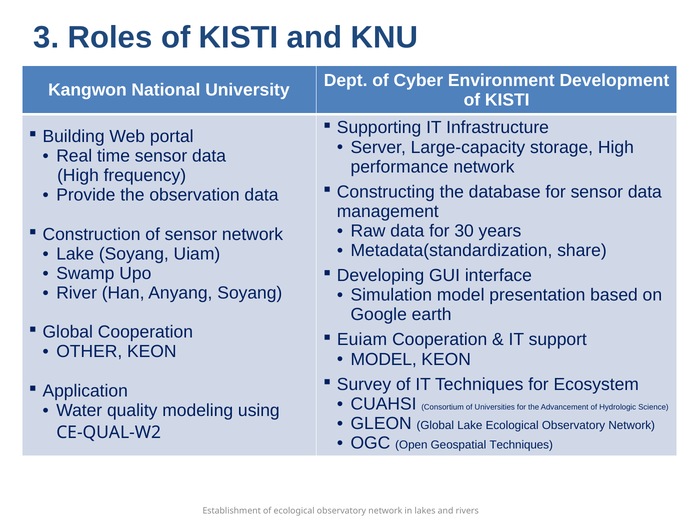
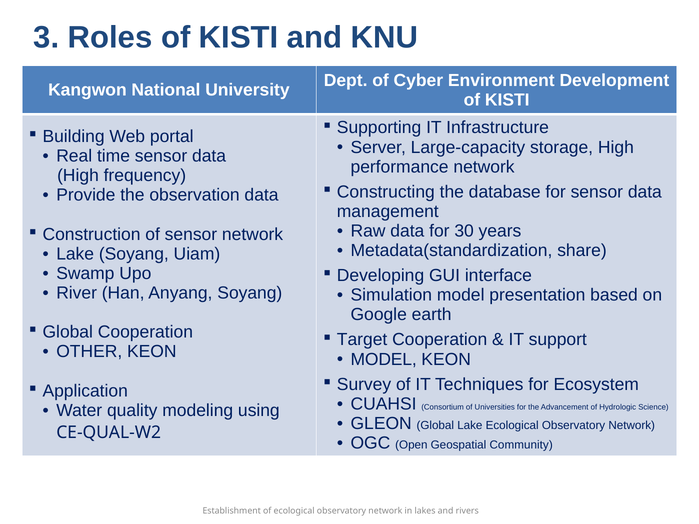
Euiam: Euiam -> Target
Geospatial Techniques: Techniques -> Community
